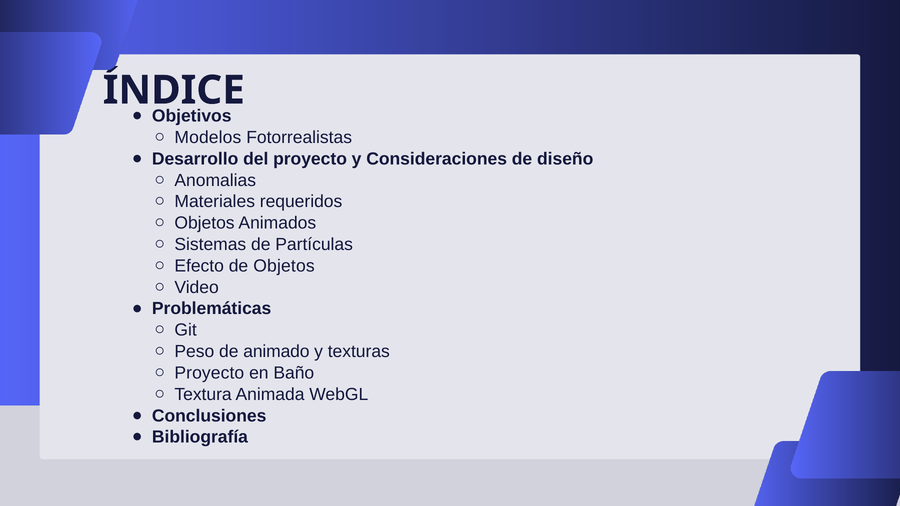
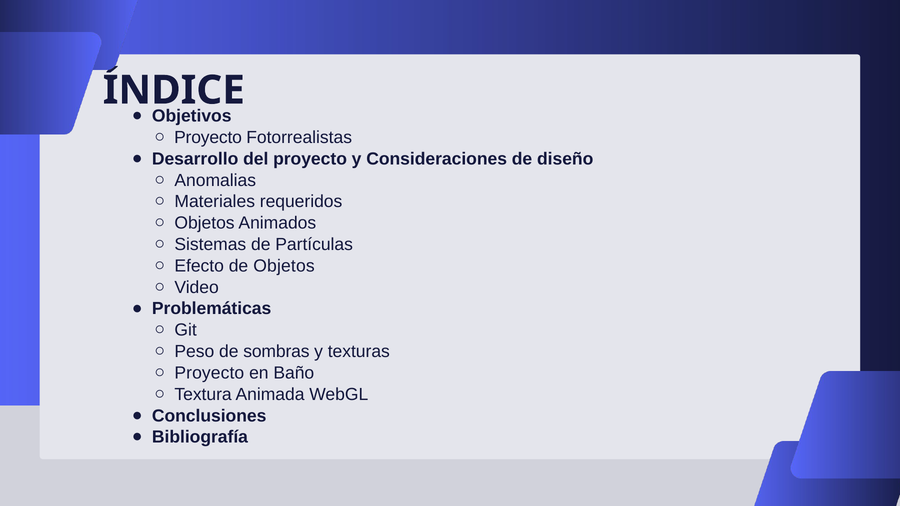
Modelos at (208, 137): Modelos -> Proyecto
animado: animado -> sombras
